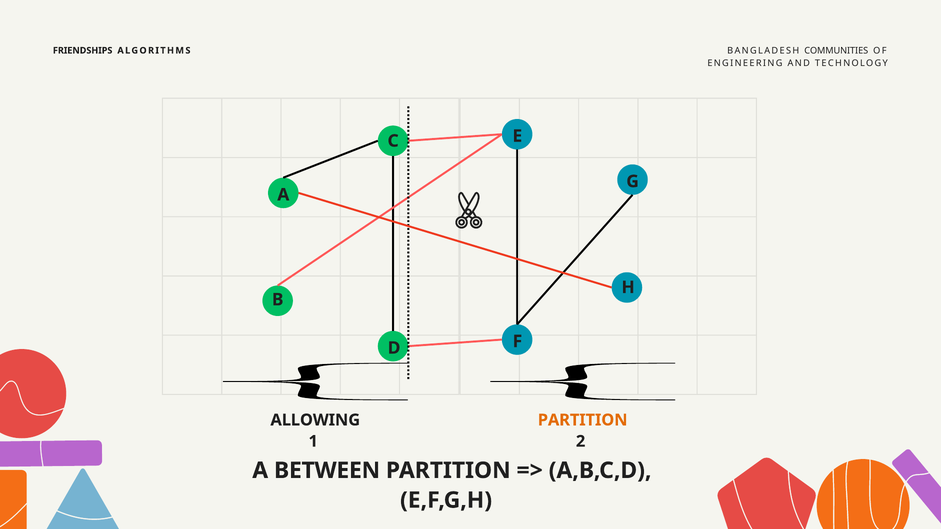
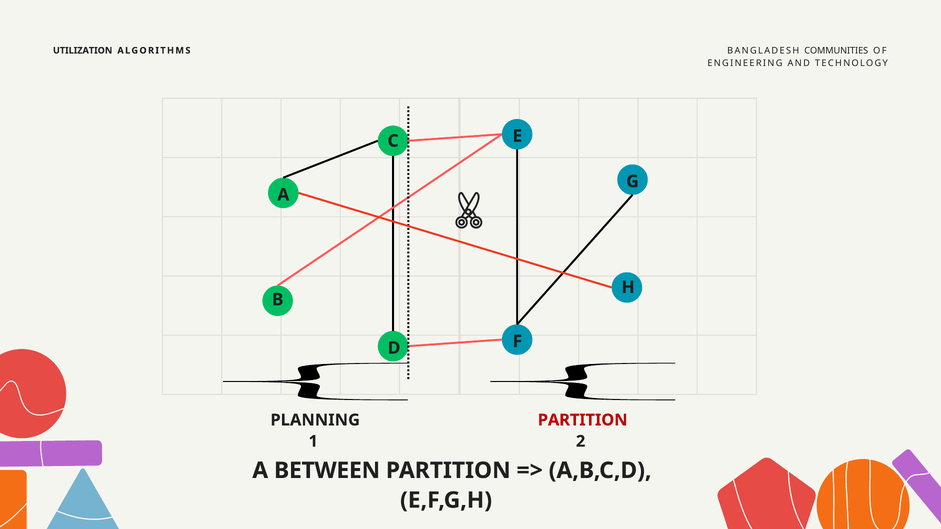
FRIENDSHIPS: FRIENDSHIPS -> UTILIZATION
ALLOWING: ALLOWING -> PLANNING
PARTITION at (583, 420) colour: orange -> red
